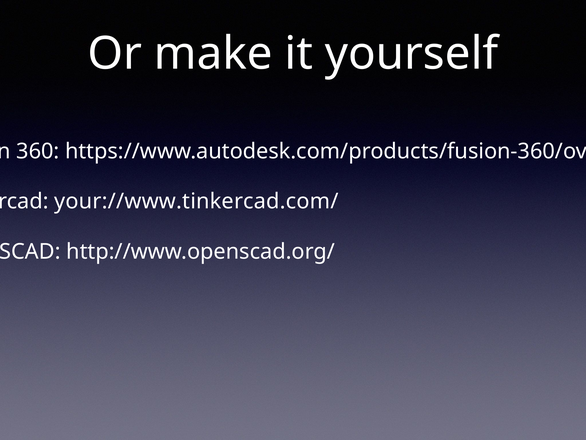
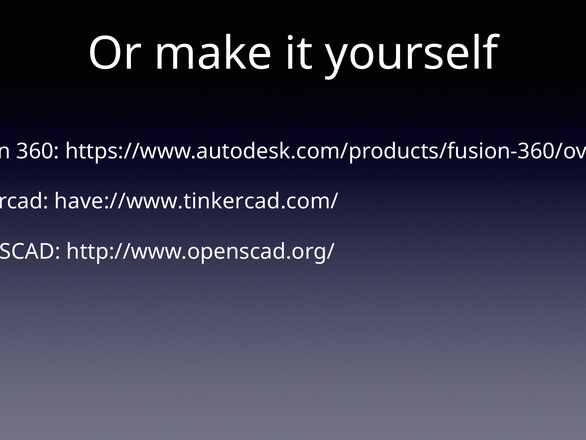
your://www.tinkercad.com/: your://www.tinkercad.com/ -> have://www.tinkercad.com/
